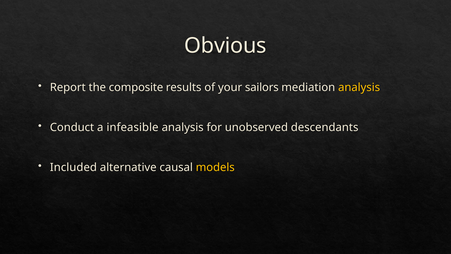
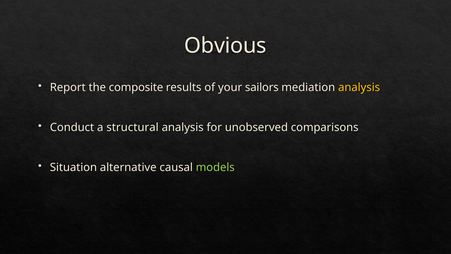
infeasible: infeasible -> structural
descendants: descendants -> comparisons
Included: Included -> Situation
models colour: yellow -> light green
